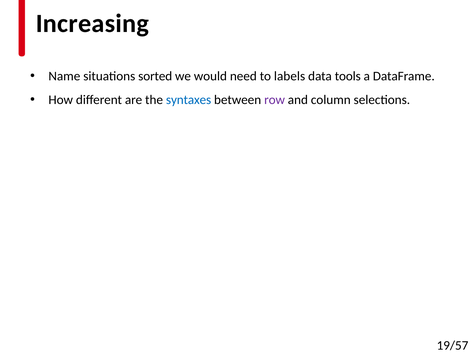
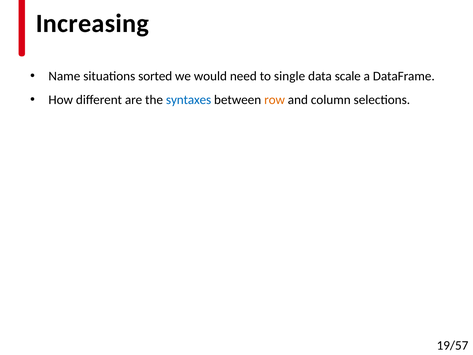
labels: labels -> single
tools: tools -> scale
row colour: purple -> orange
